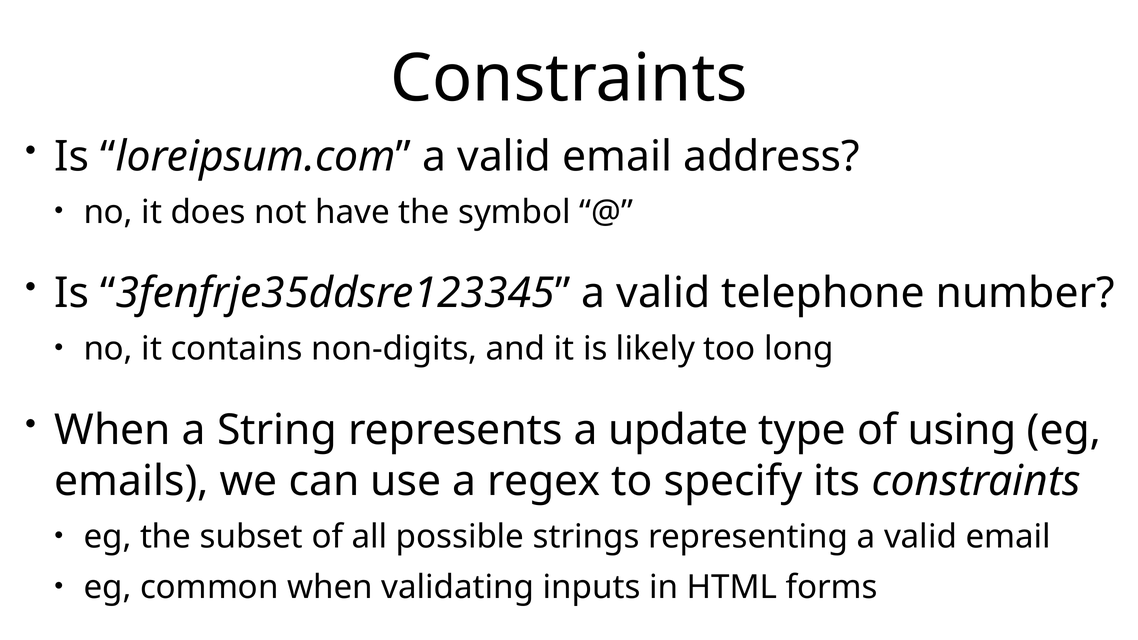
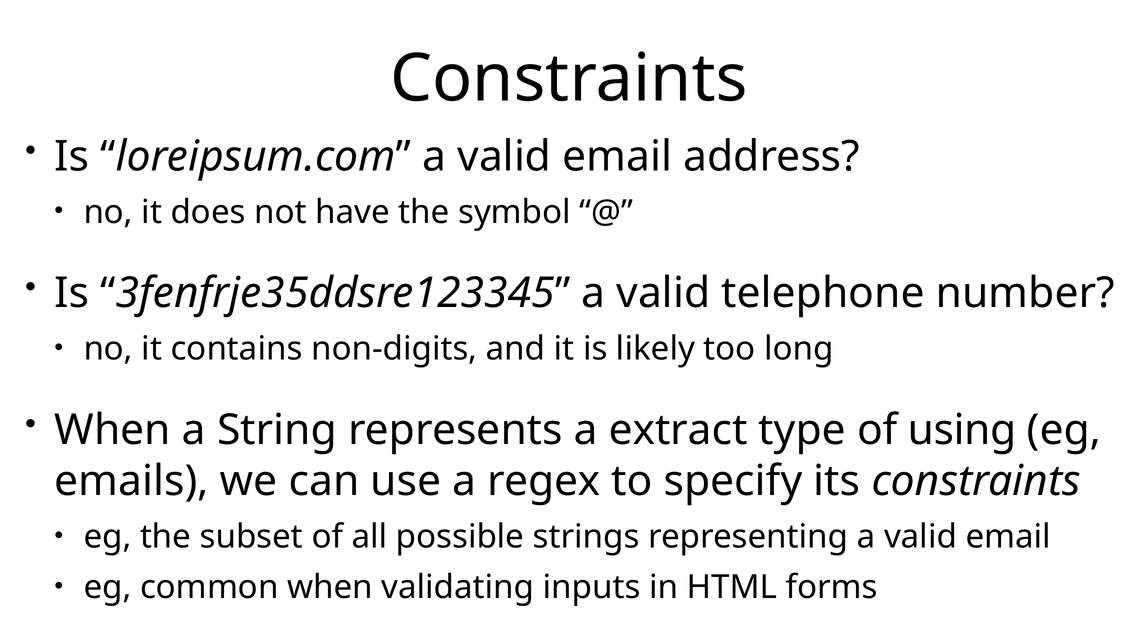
update: update -> extract
